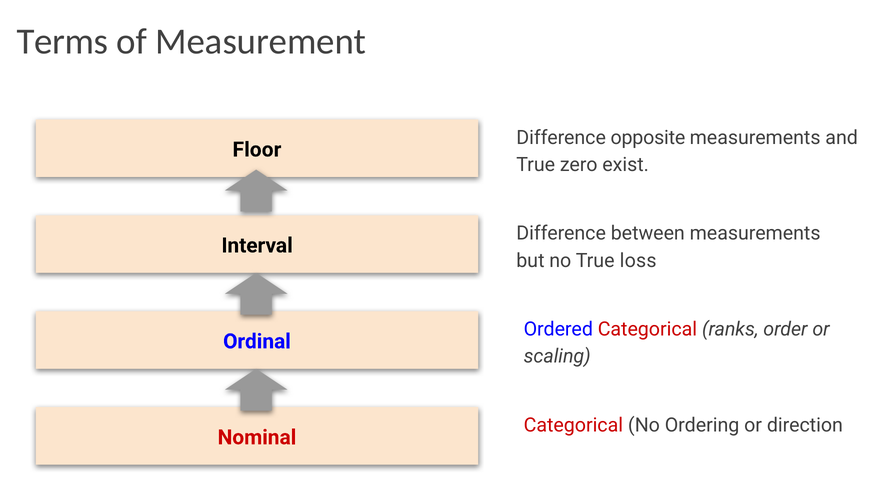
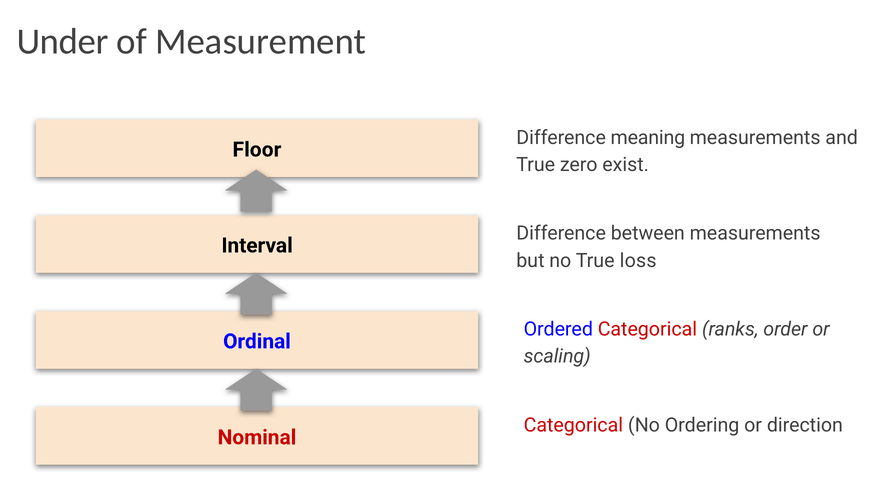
Terms: Terms -> Under
opposite: opposite -> meaning
